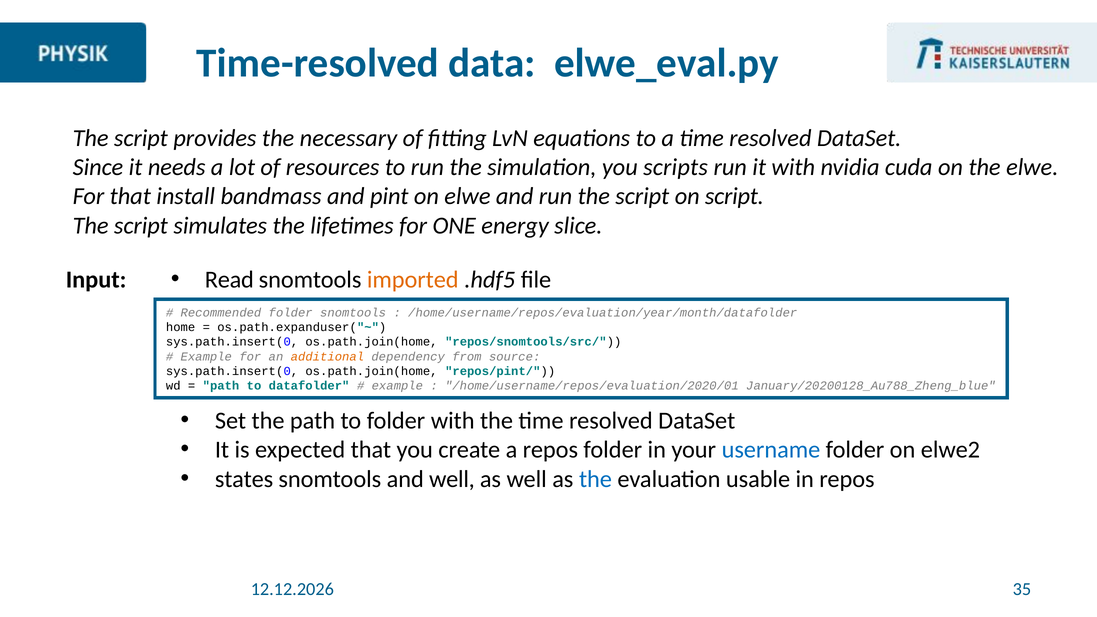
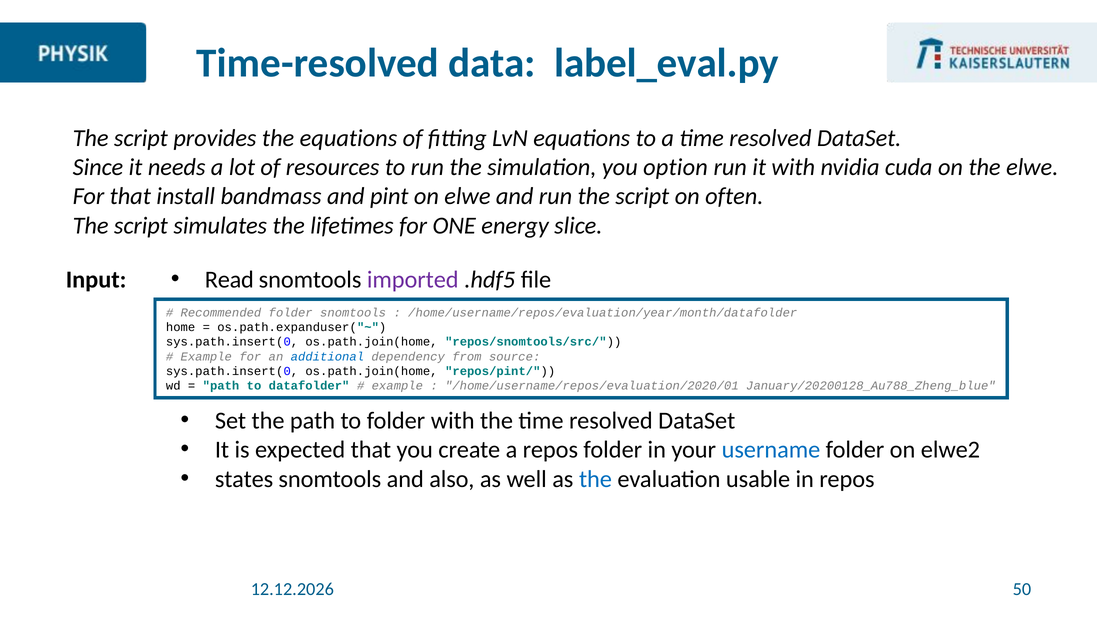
elwe_eval.py: elwe_eval.py -> label_eval.py
the necessary: necessary -> equations
scripts: scripts -> option
on script: script -> often
imported colour: orange -> purple
additional colour: orange -> blue
and well: well -> also
35: 35 -> 50
